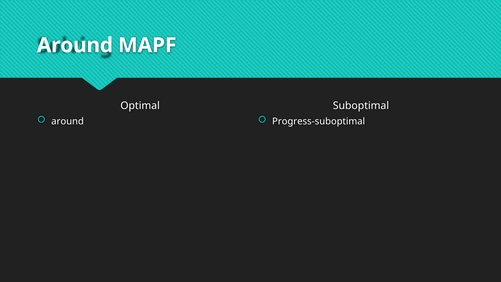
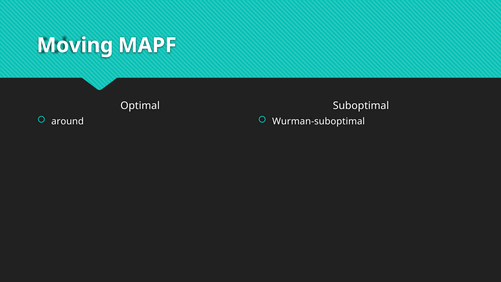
Around at (75, 45): Around -> Moving
Progress-suboptimal: Progress-suboptimal -> Wurman-suboptimal
